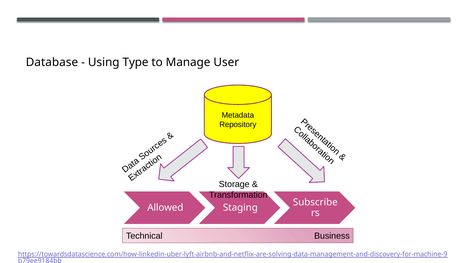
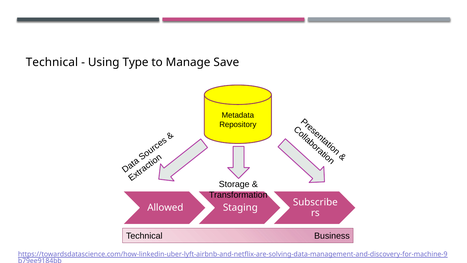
Database at (52, 62): Database -> Technical
User: User -> Save
